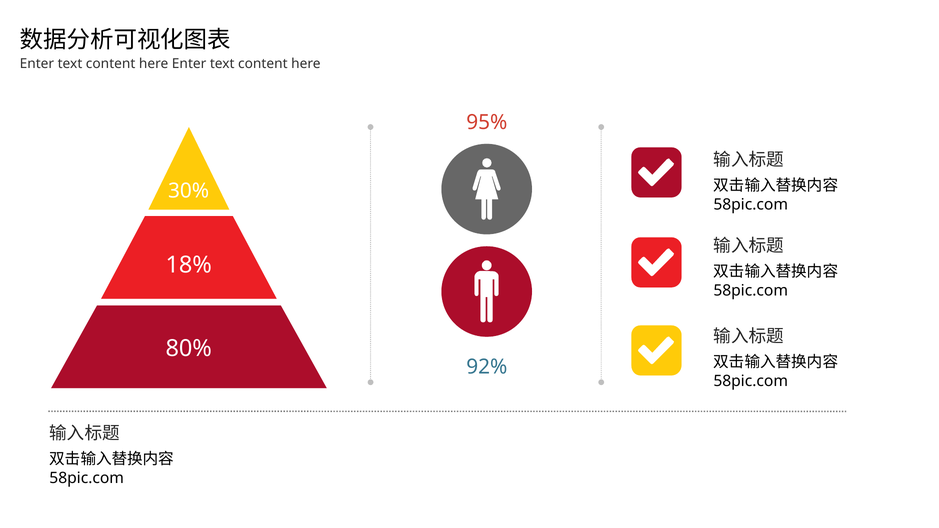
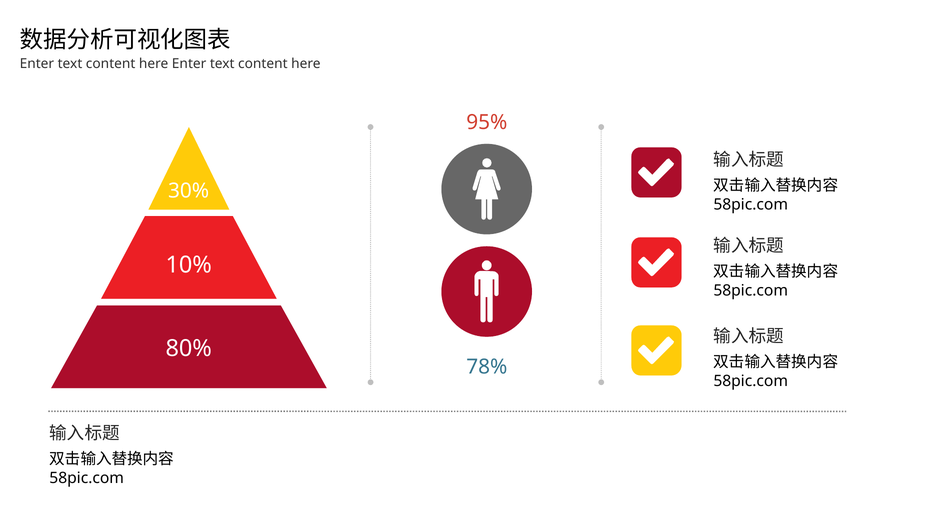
18%: 18% -> 10%
92%: 92% -> 78%
